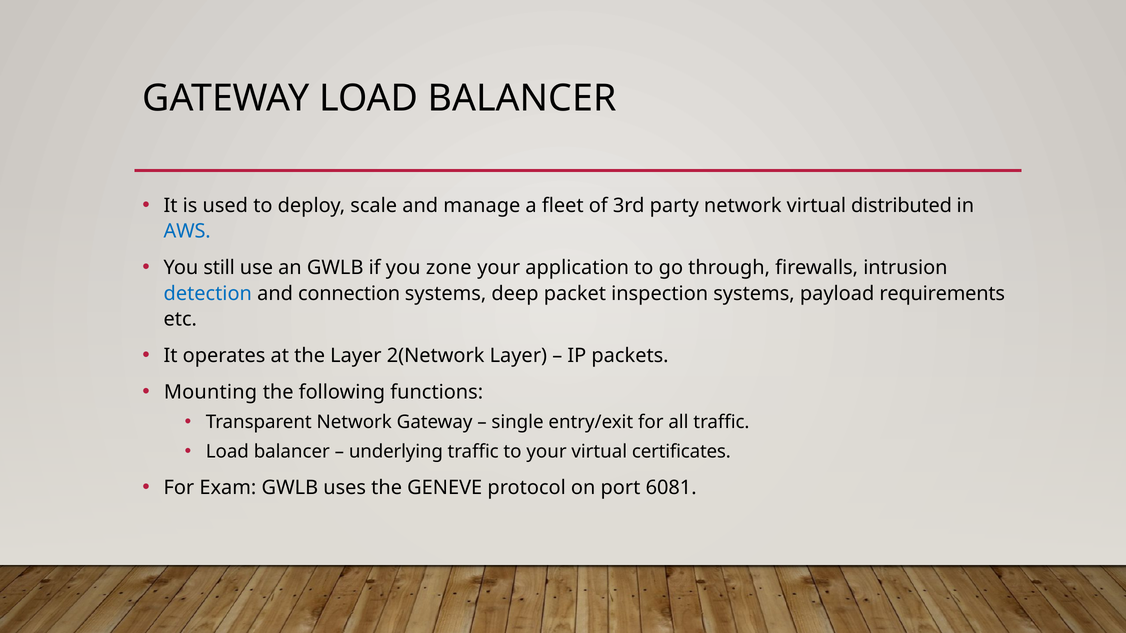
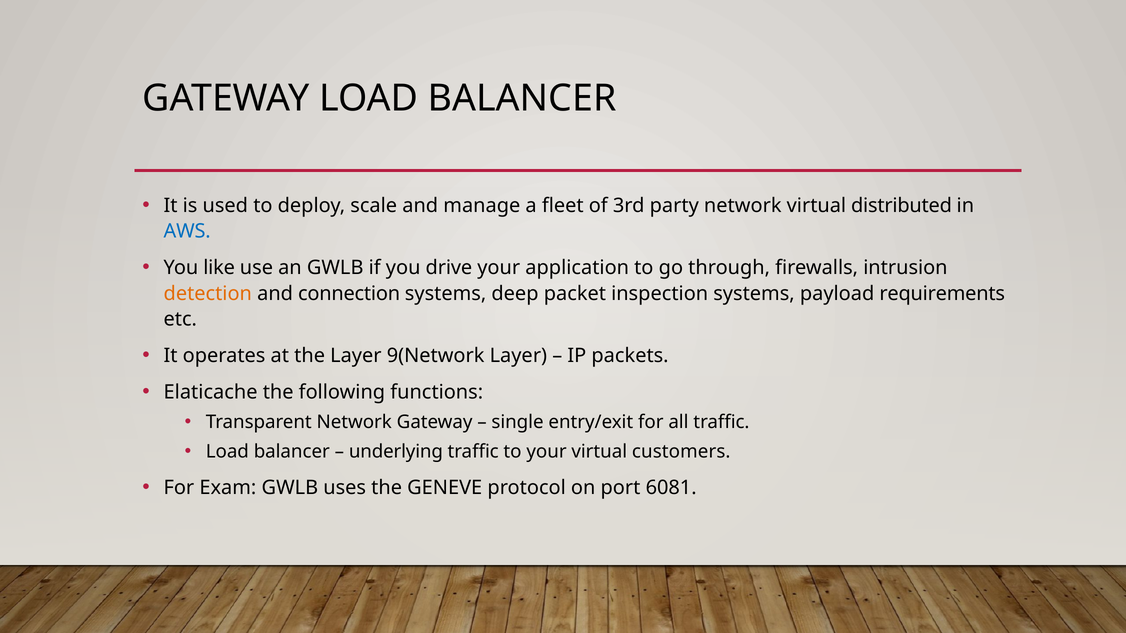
still: still -> like
zone: zone -> drive
detection colour: blue -> orange
2(Network: 2(Network -> 9(Network
Mounting: Mounting -> Elaticache
certificates: certificates -> customers
